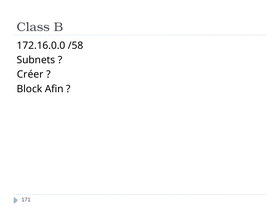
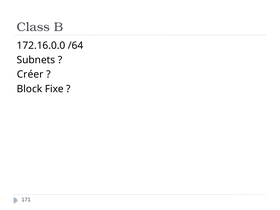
/58: /58 -> /64
Afin: Afin -> Fixe
